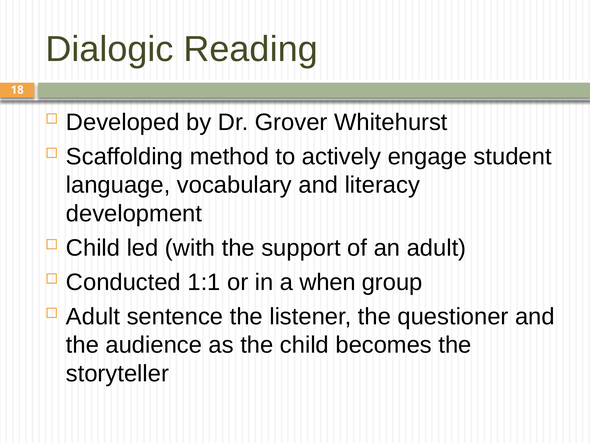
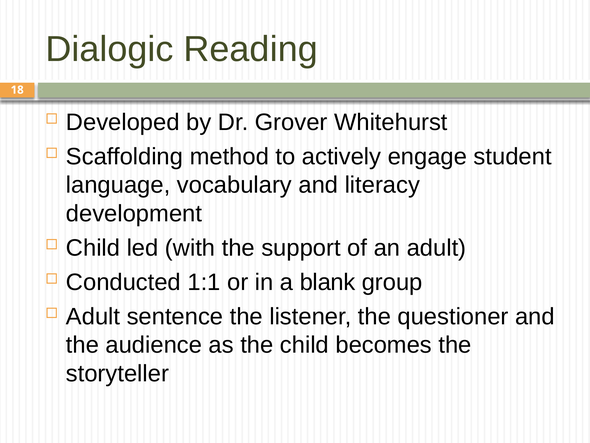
when: when -> blank
